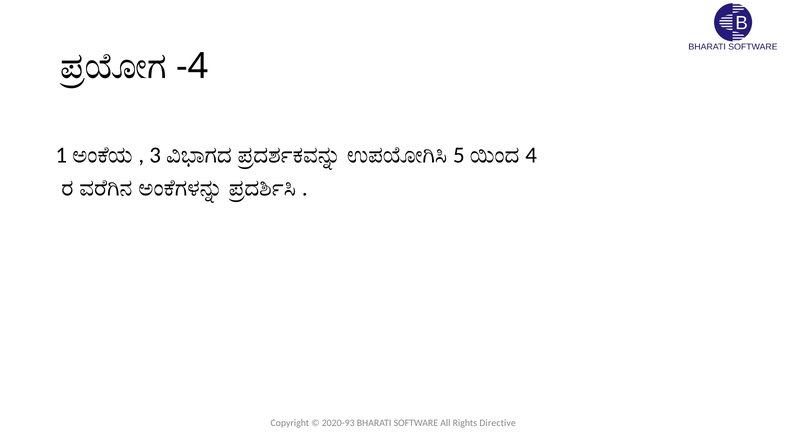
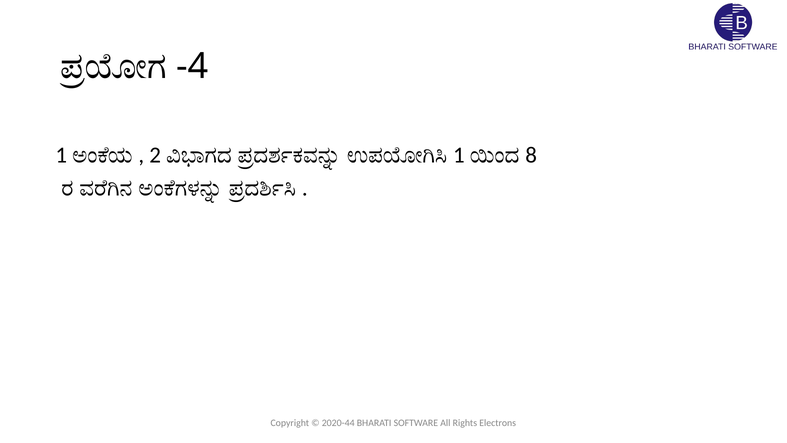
3: 3 -> 2
5 at (459, 155): 5 -> 1
4: 4 -> 8
2020-93: 2020-93 -> 2020-44
Directive: Directive -> Electrons
